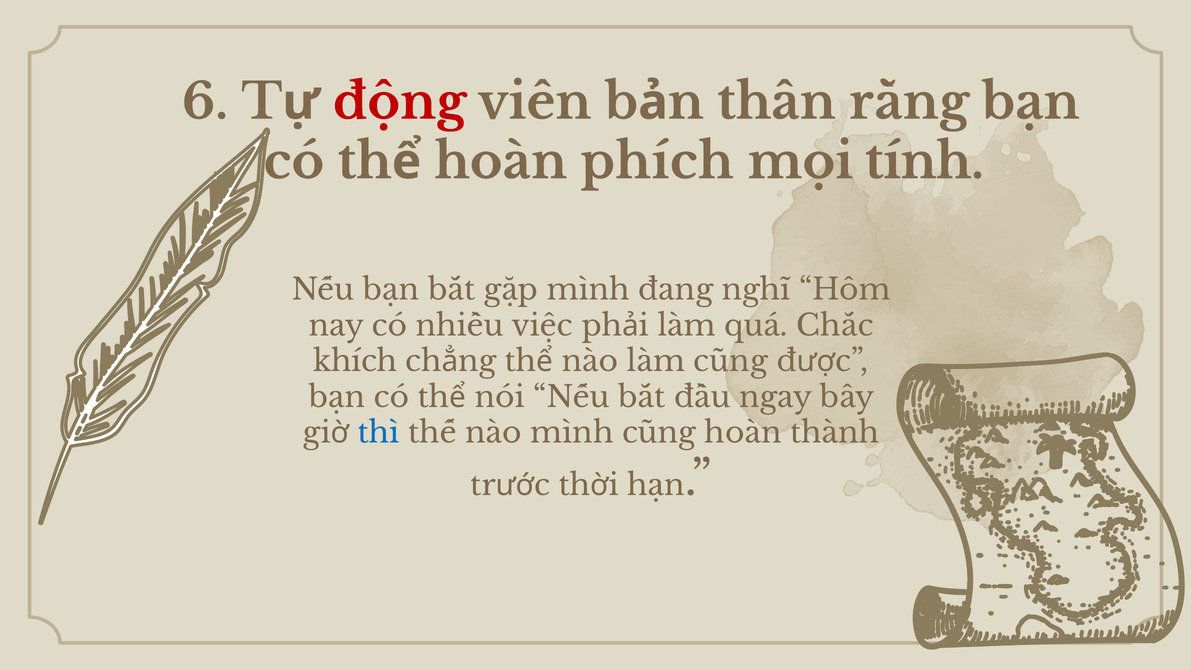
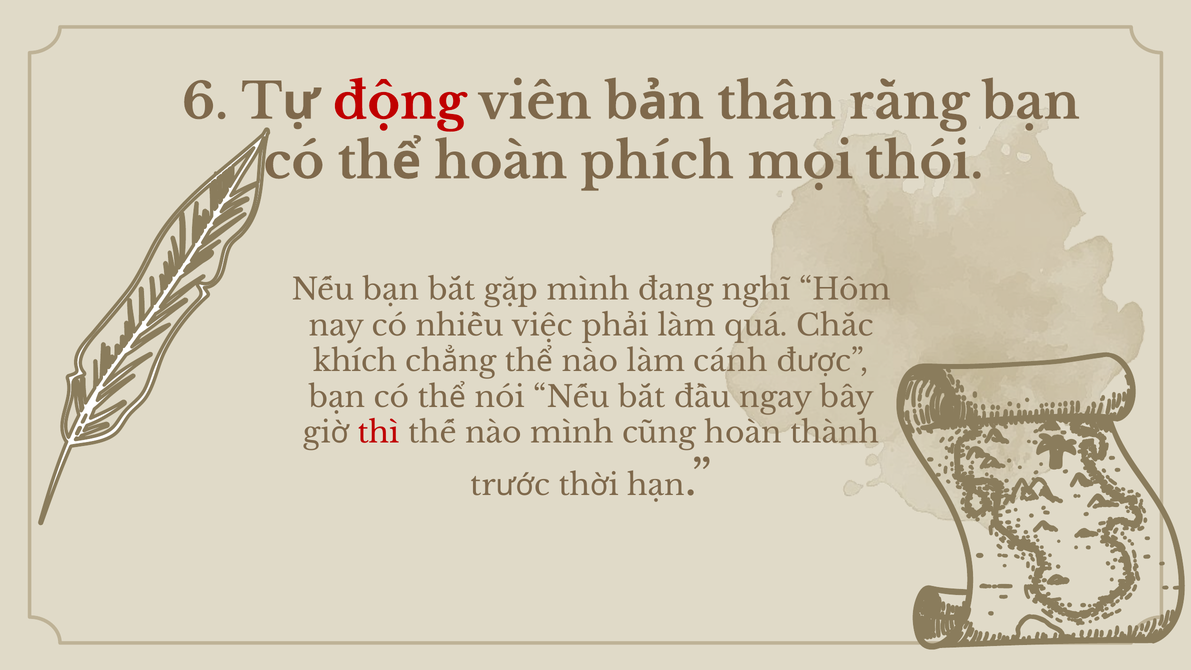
tính: tính -> thói
làm cũng: cũng -> cánh
thì colour: blue -> red
